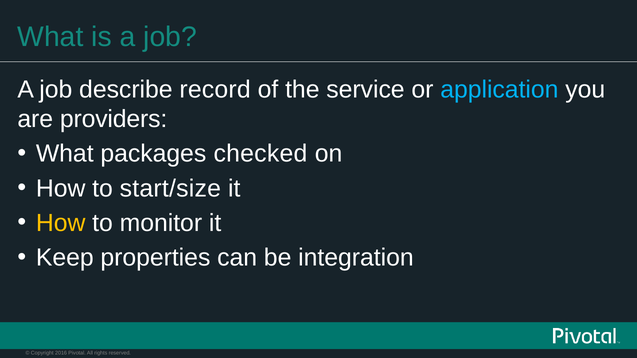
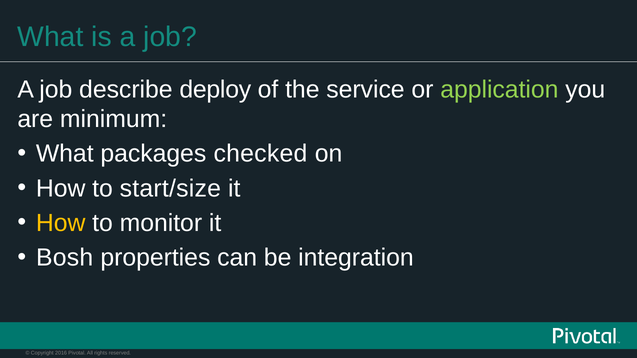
record: record -> deploy
application colour: light blue -> light green
providers: providers -> minimum
Keep: Keep -> Bosh
